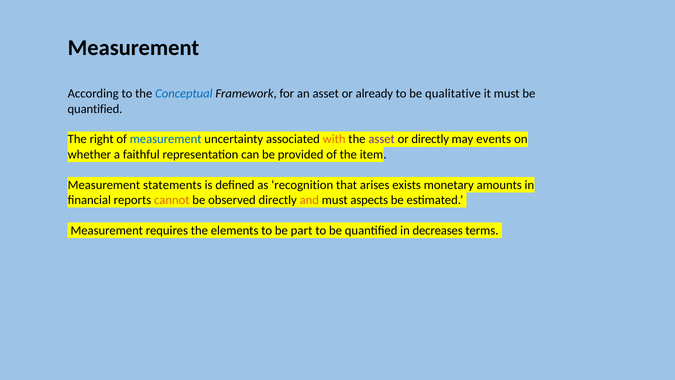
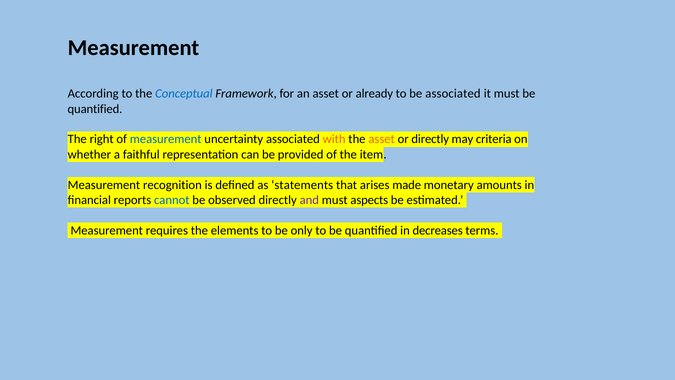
be qualitative: qualitative -> associated
asset at (382, 139) colour: purple -> orange
events: events -> criteria
statements: statements -> recognition
recognition: recognition -> statements
exists: exists -> made
cannot colour: orange -> blue
and colour: orange -> purple
part: part -> only
